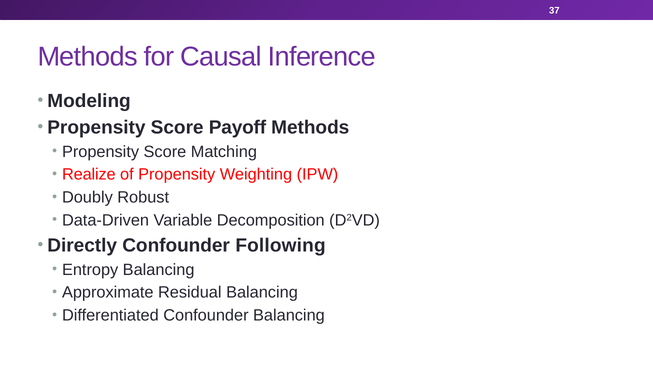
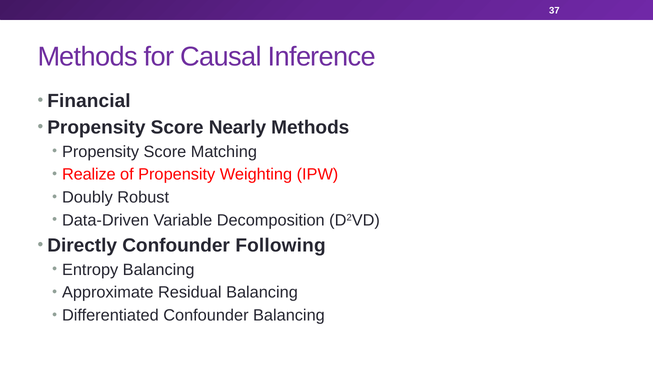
Modeling: Modeling -> Financial
Payoff: Payoff -> Nearly
